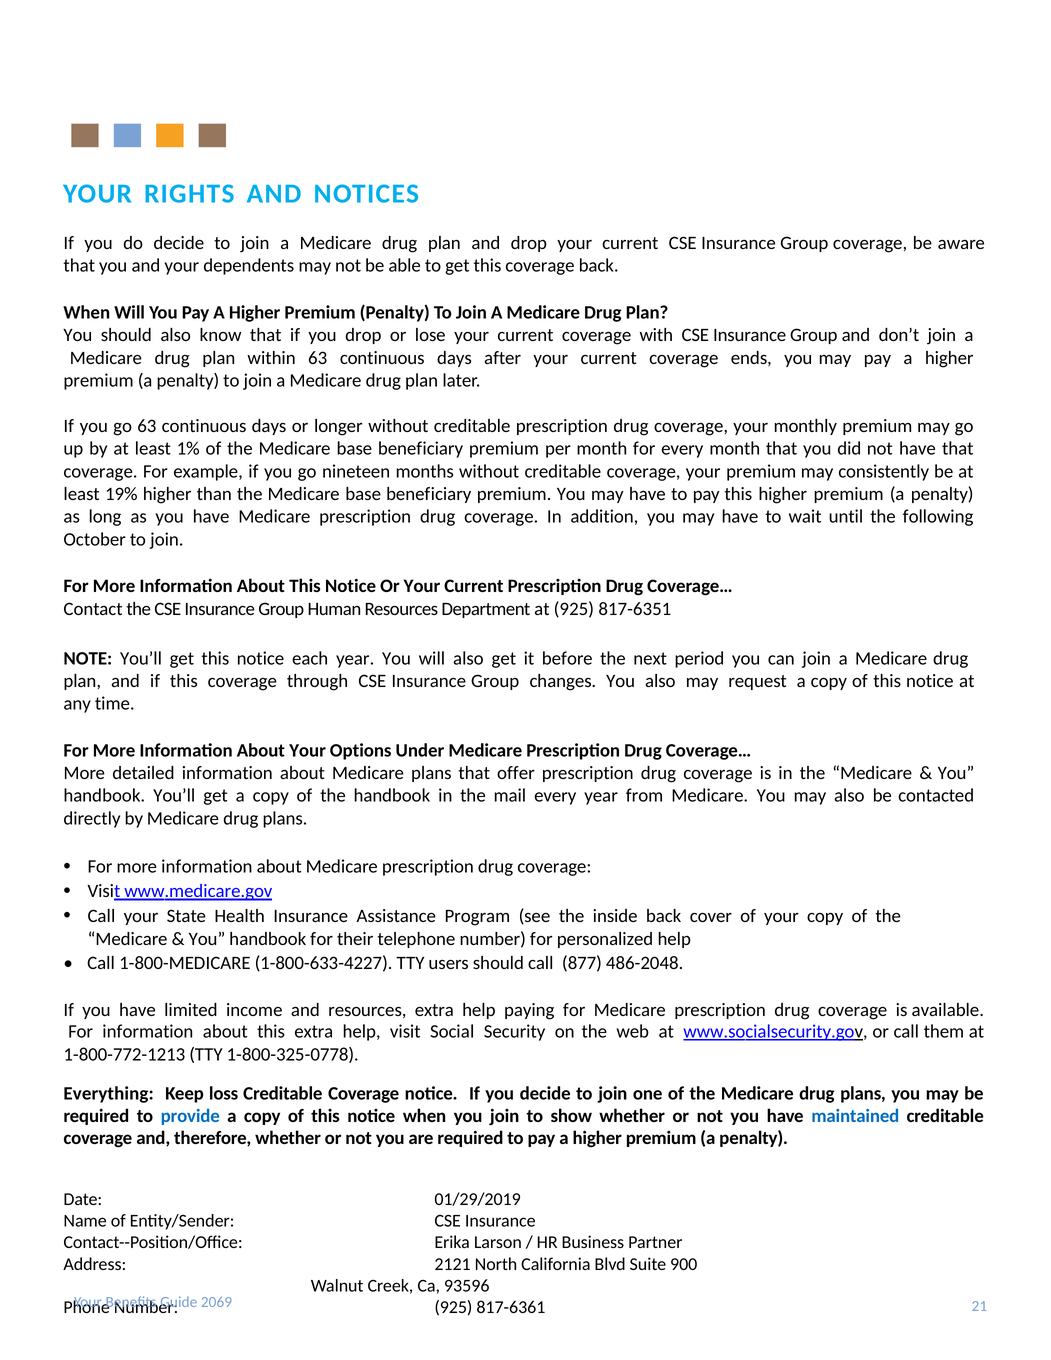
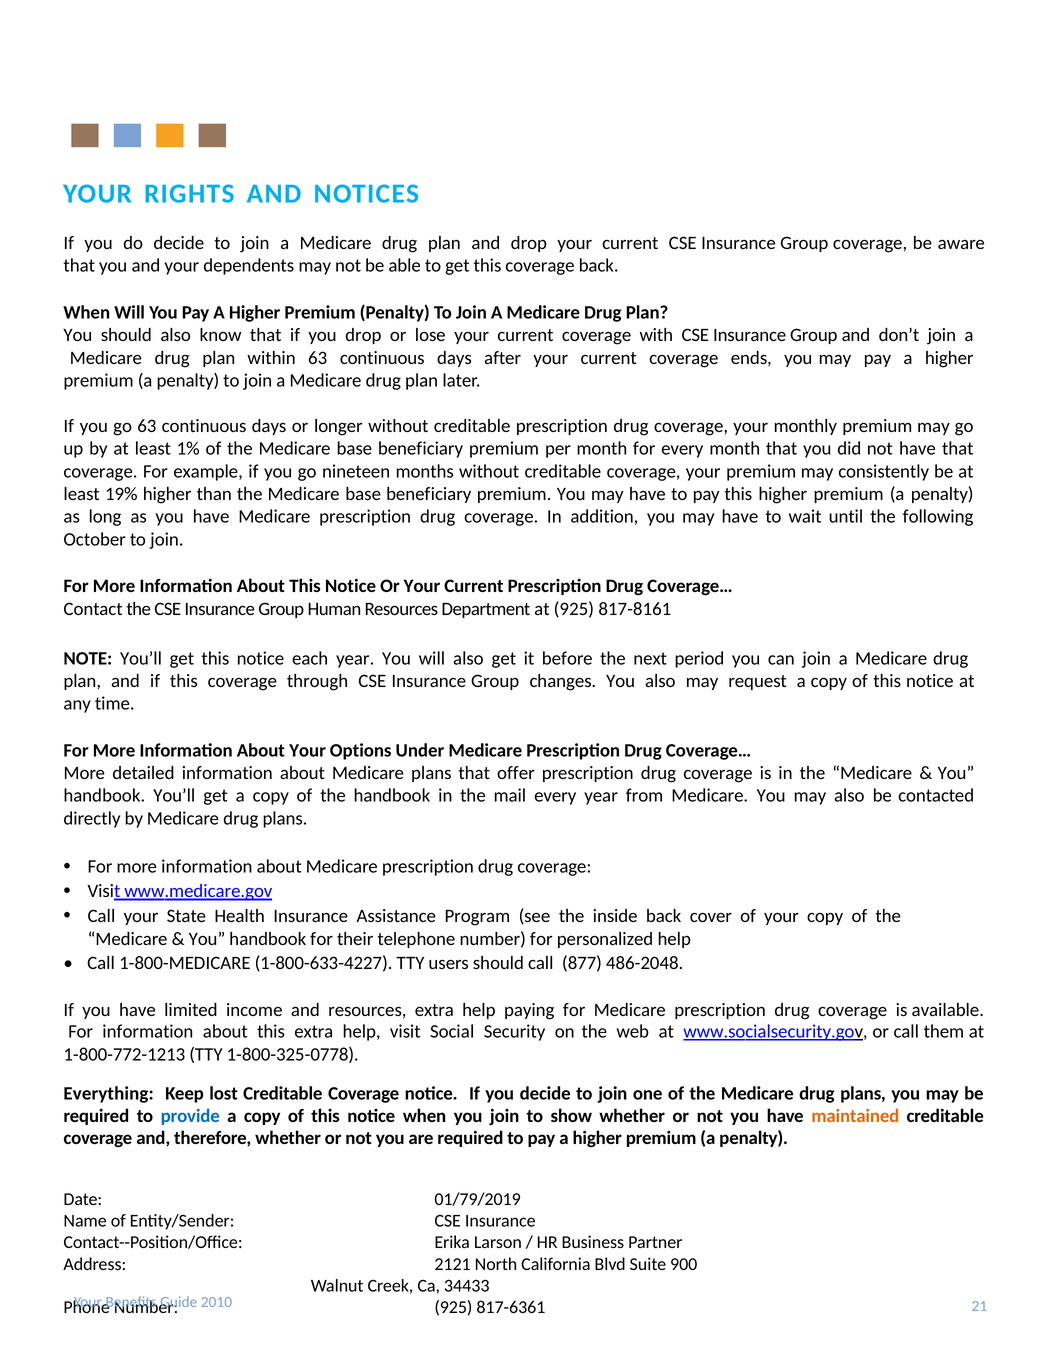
817-6351: 817-6351 -> 817-8161
loss: loss -> lost
maintained colour: blue -> orange
01/29/2019: 01/29/2019 -> 01/79/2019
93596: 93596 -> 34433
2069: 2069 -> 2010
